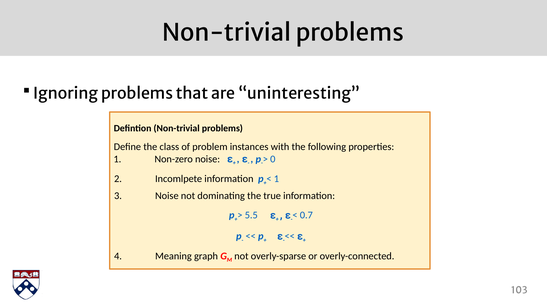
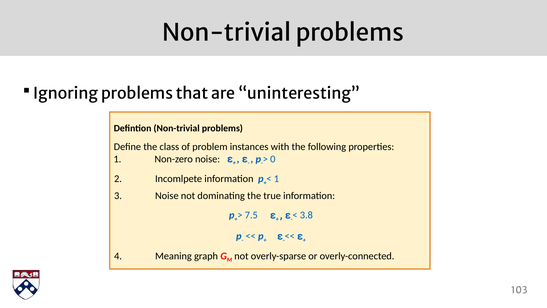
5.5: 5.5 -> 7.5
0.7: 0.7 -> 3.8
